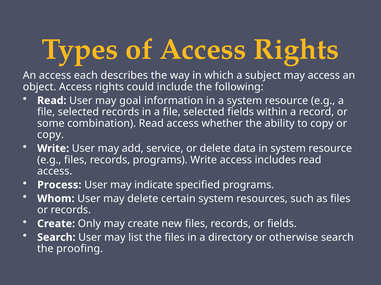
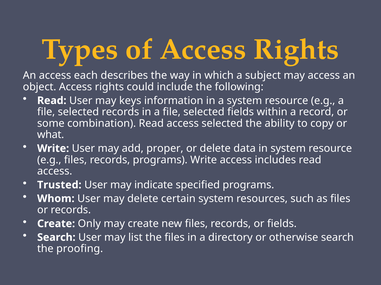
goal: goal -> keys
access whether: whether -> selected
copy at (51, 135): copy -> what
service: service -> proper
Process: Process -> Trusted
